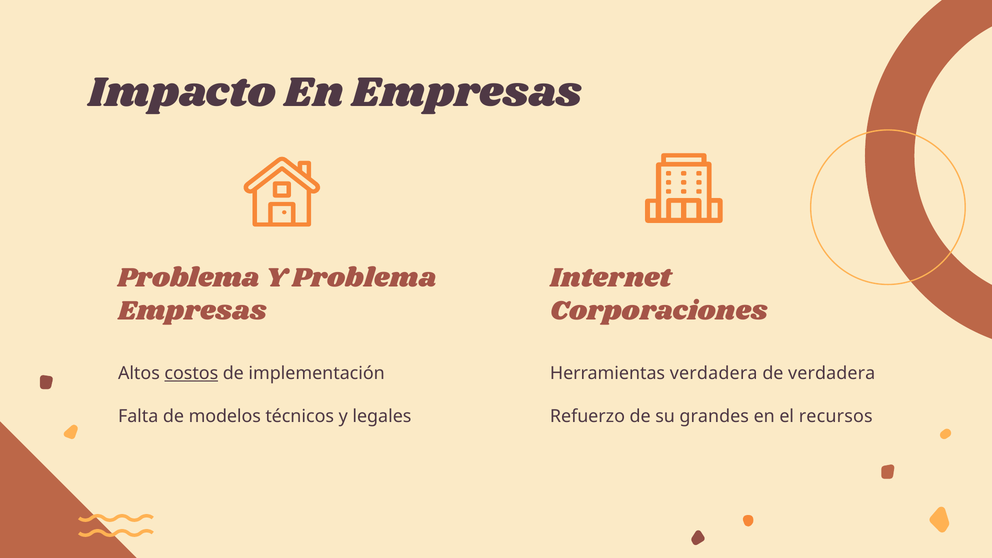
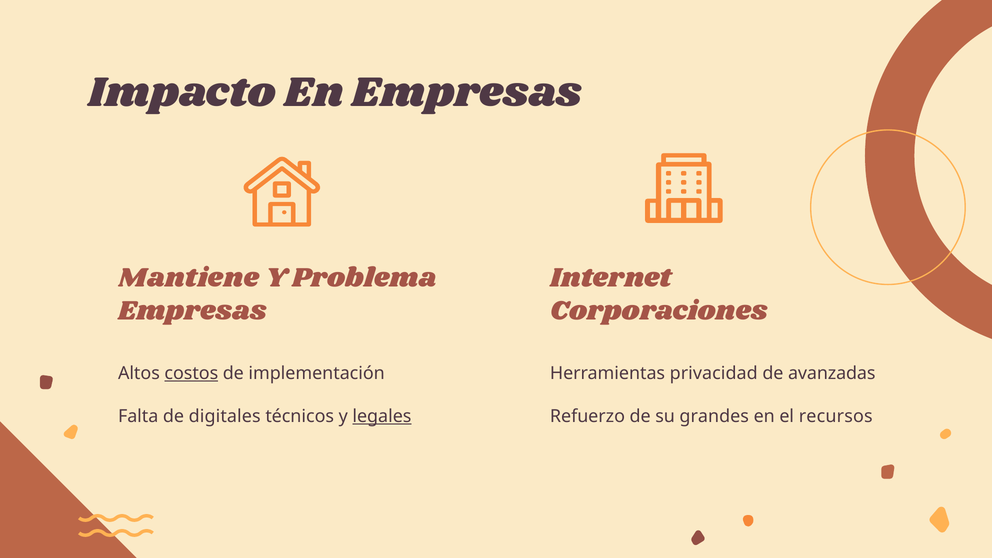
Problema at (189, 278): Problema -> Mantiene
Herramientas verdadera: verdadera -> privacidad
de verdadera: verdadera -> avanzadas
modelos: modelos -> digitales
legales underline: none -> present
